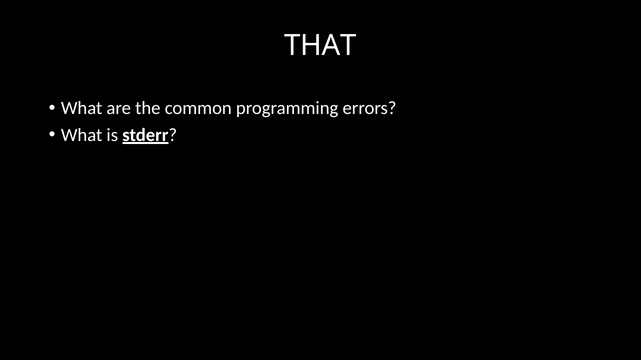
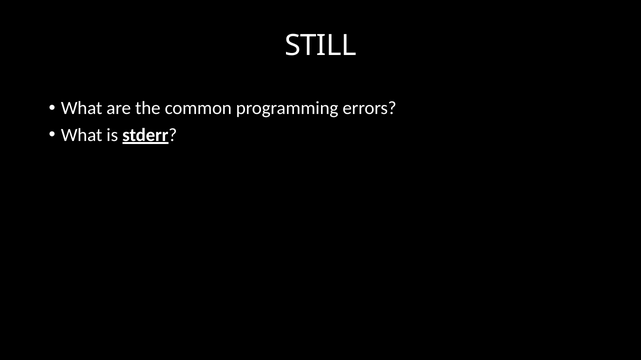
THAT: THAT -> STILL
